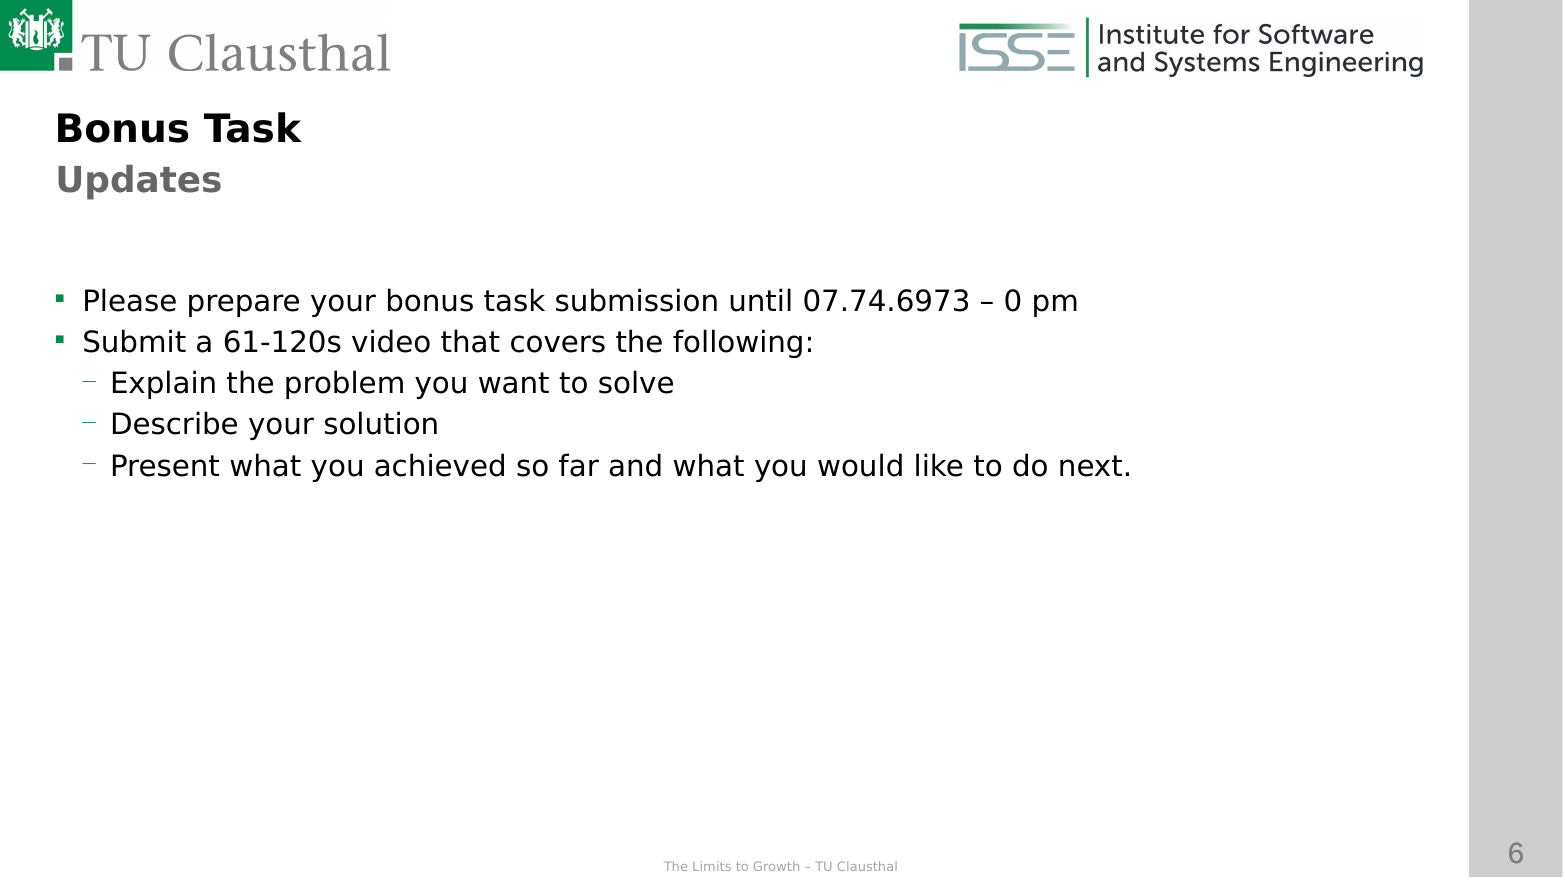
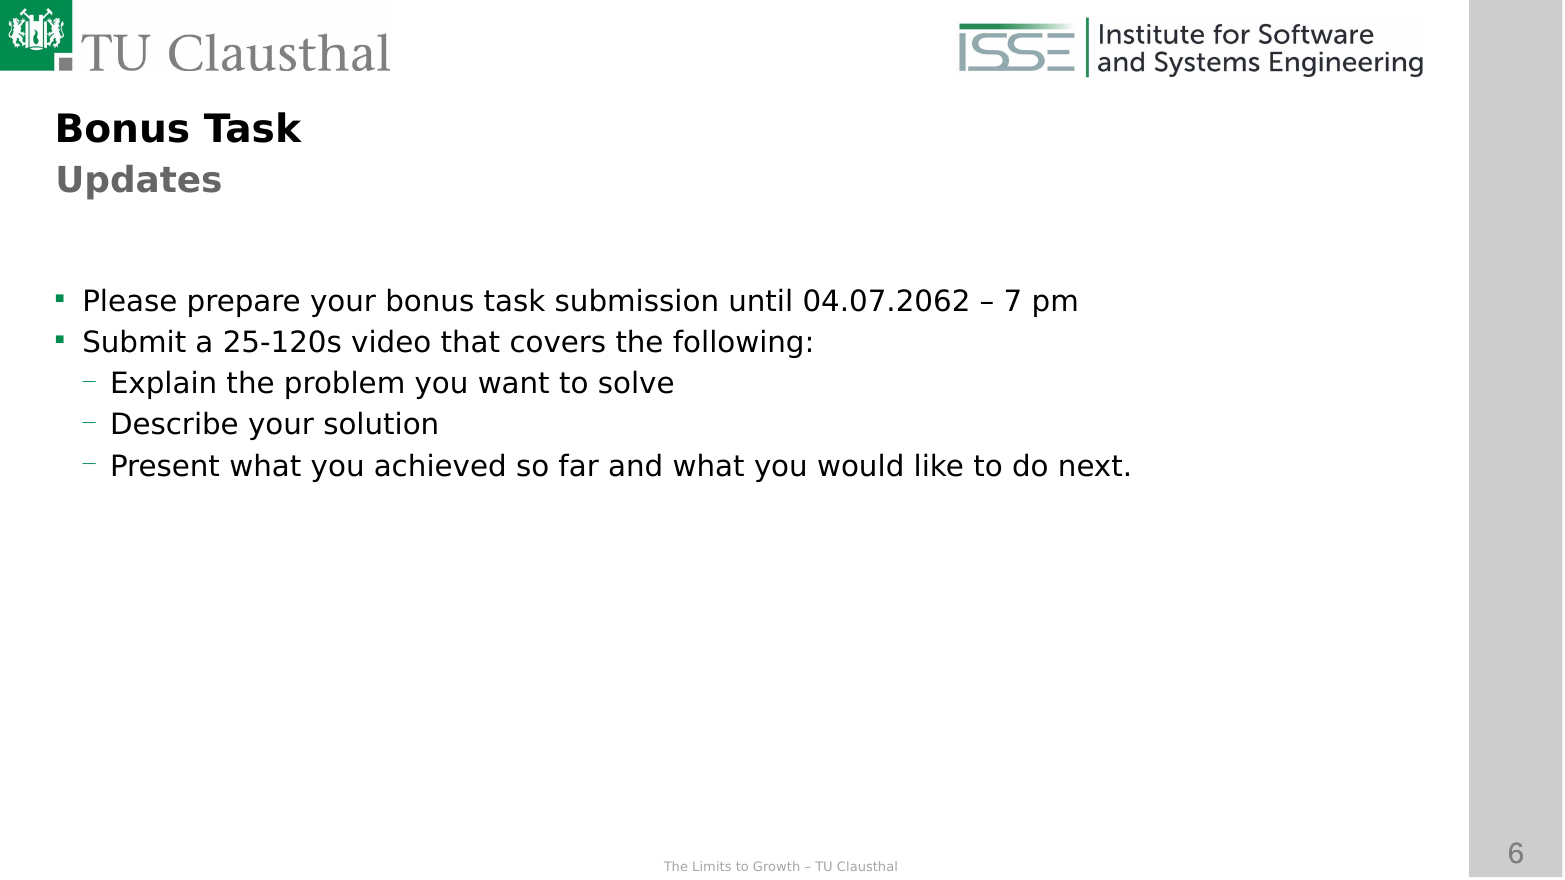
07.74.6973: 07.74.6973 -> 04.07.2062
0: 0 -> 7
61-120s: 61-120s -> 25-120s
